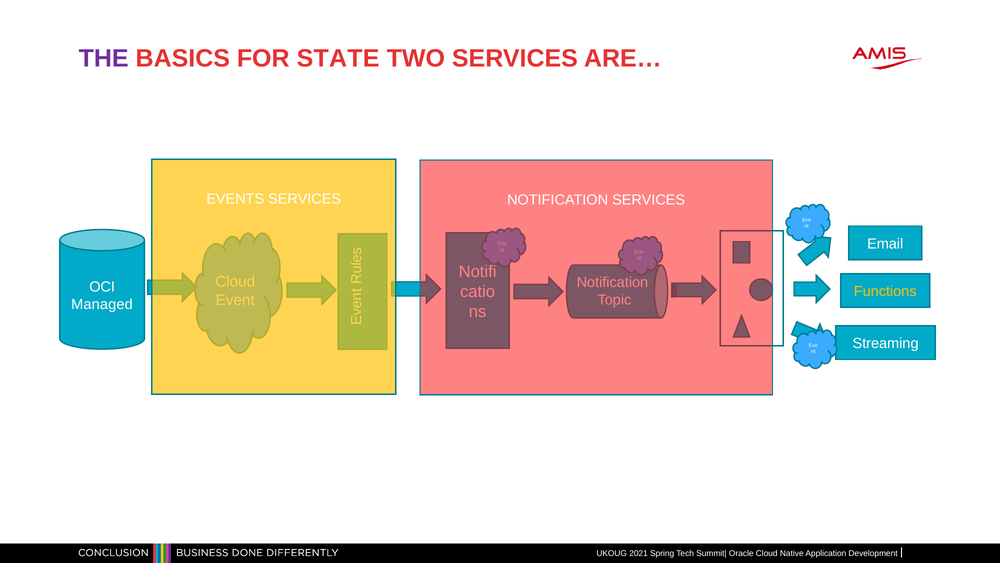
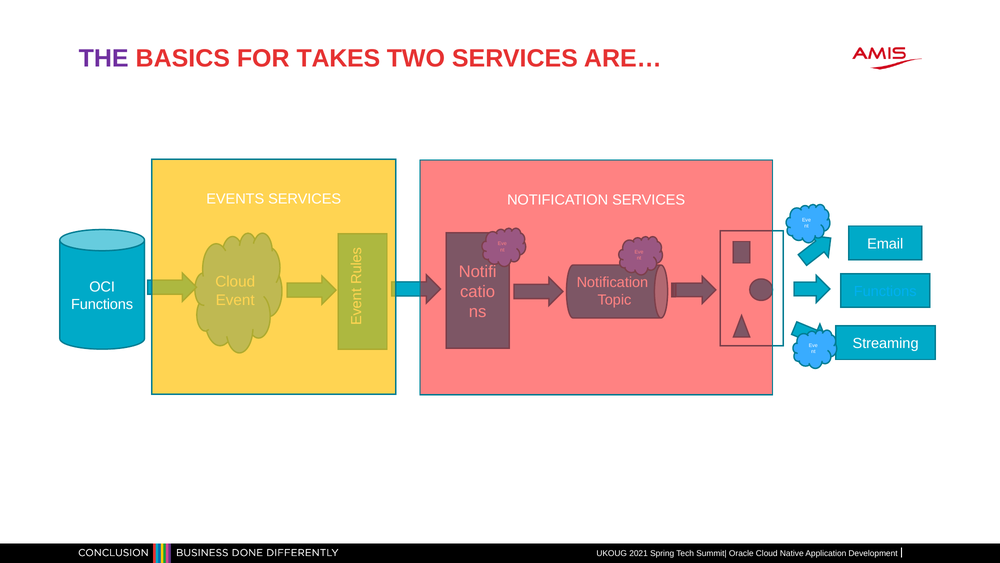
STATE: STATE -> TAKES
Functions at (885, 291) colour: yellow -> light blue
Managed at (102, 304): Managed -> Functions
